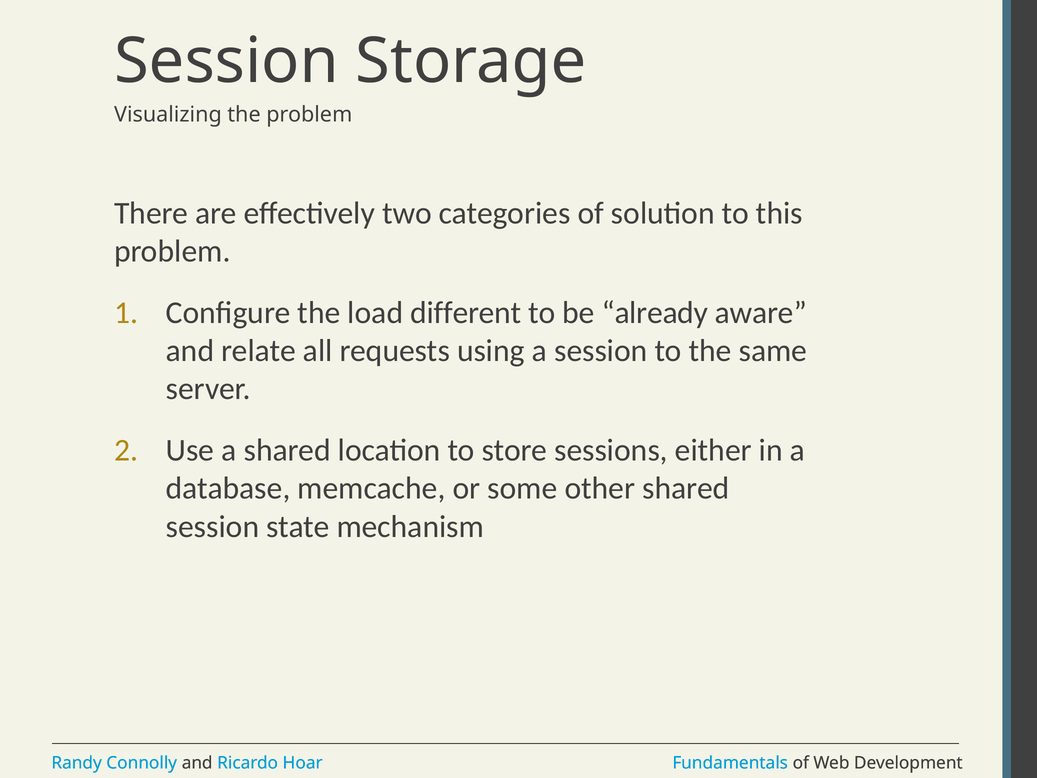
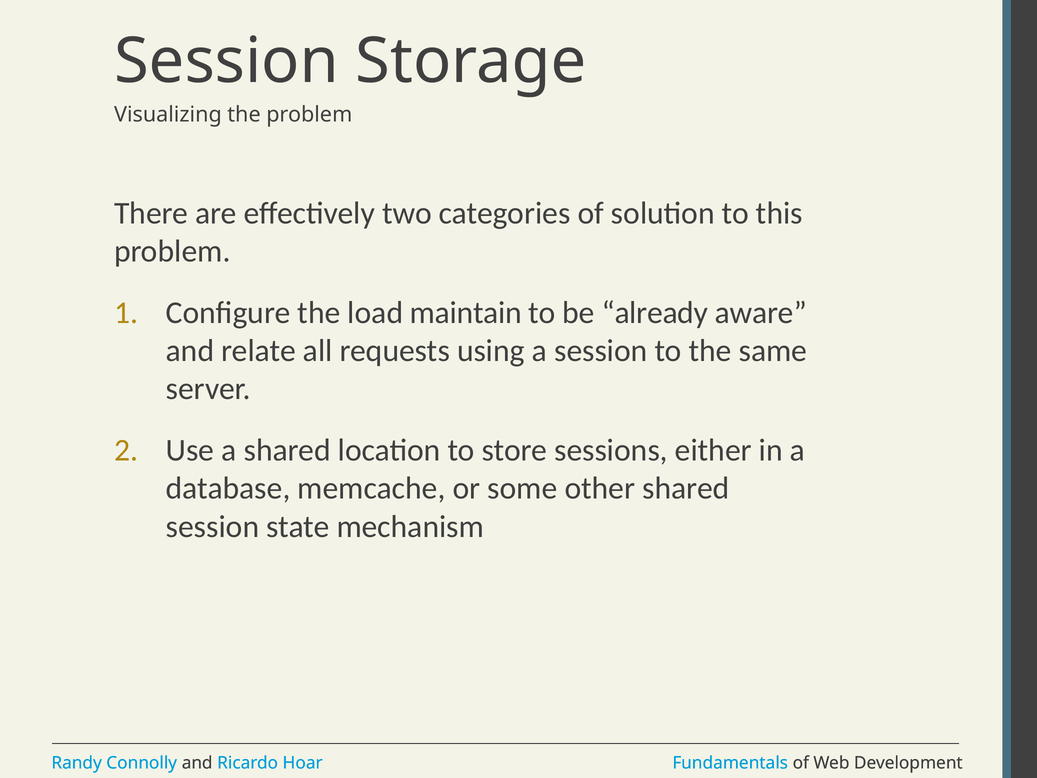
different: different -> maintain
